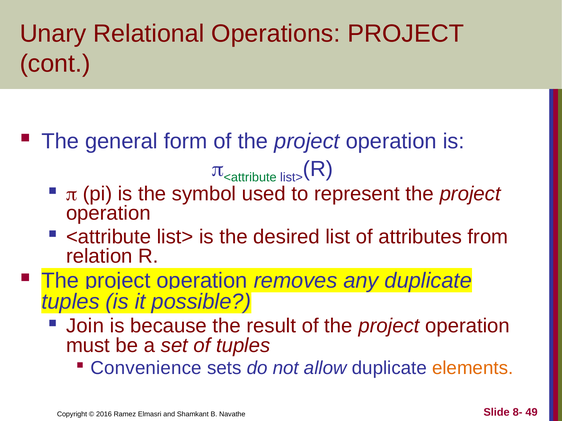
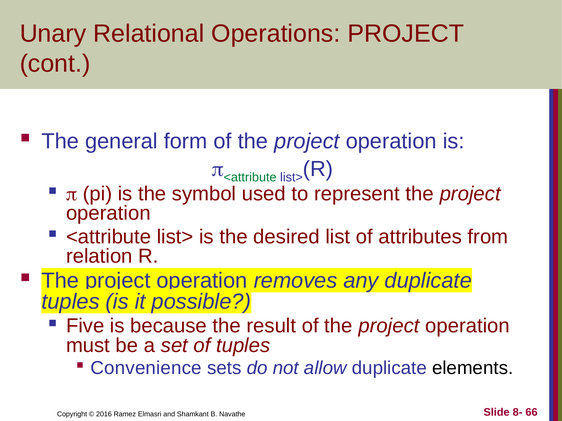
Join: Join -> Five
elements colour: orange -> black
49: 49 -> 66
